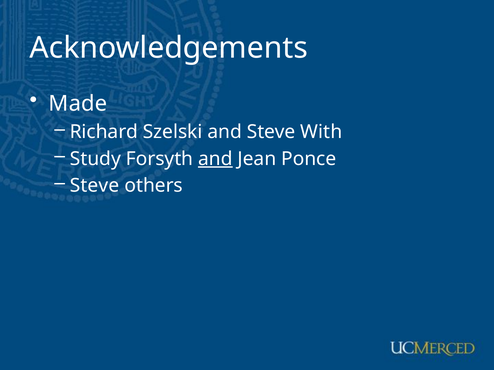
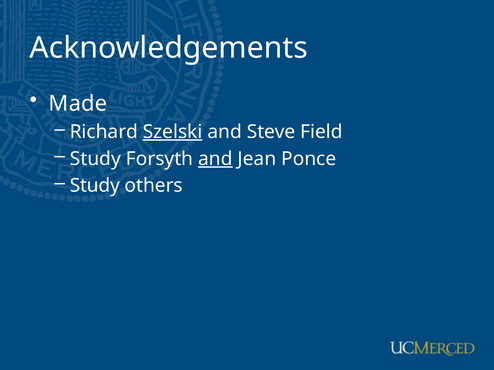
Szelski underline: none -> present
With: With -> Field
Steve at (95, 186): Steve -> Study
